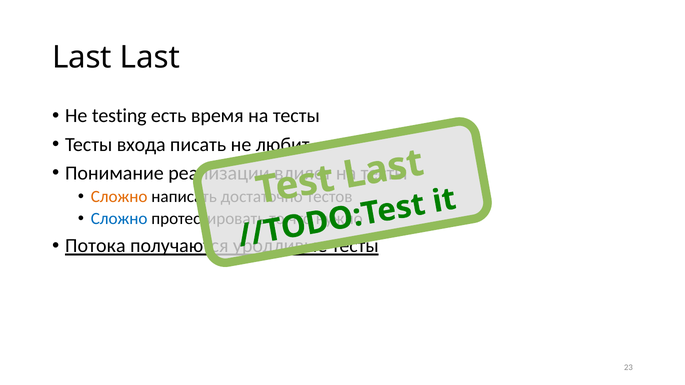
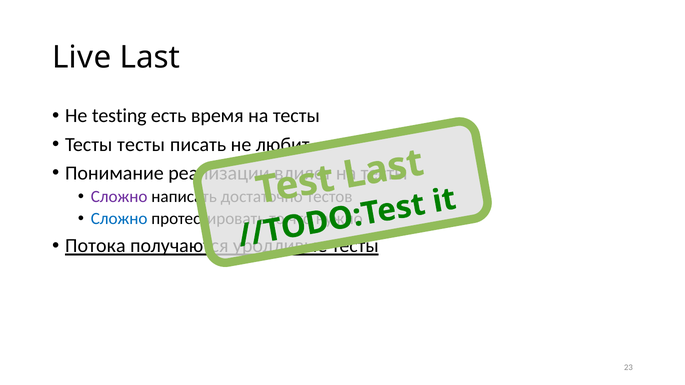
Last at (82, 58): Last -> Live
Тесты входа: входа -> тесты
Сложно at (119, 197) colour: orange -> purple
